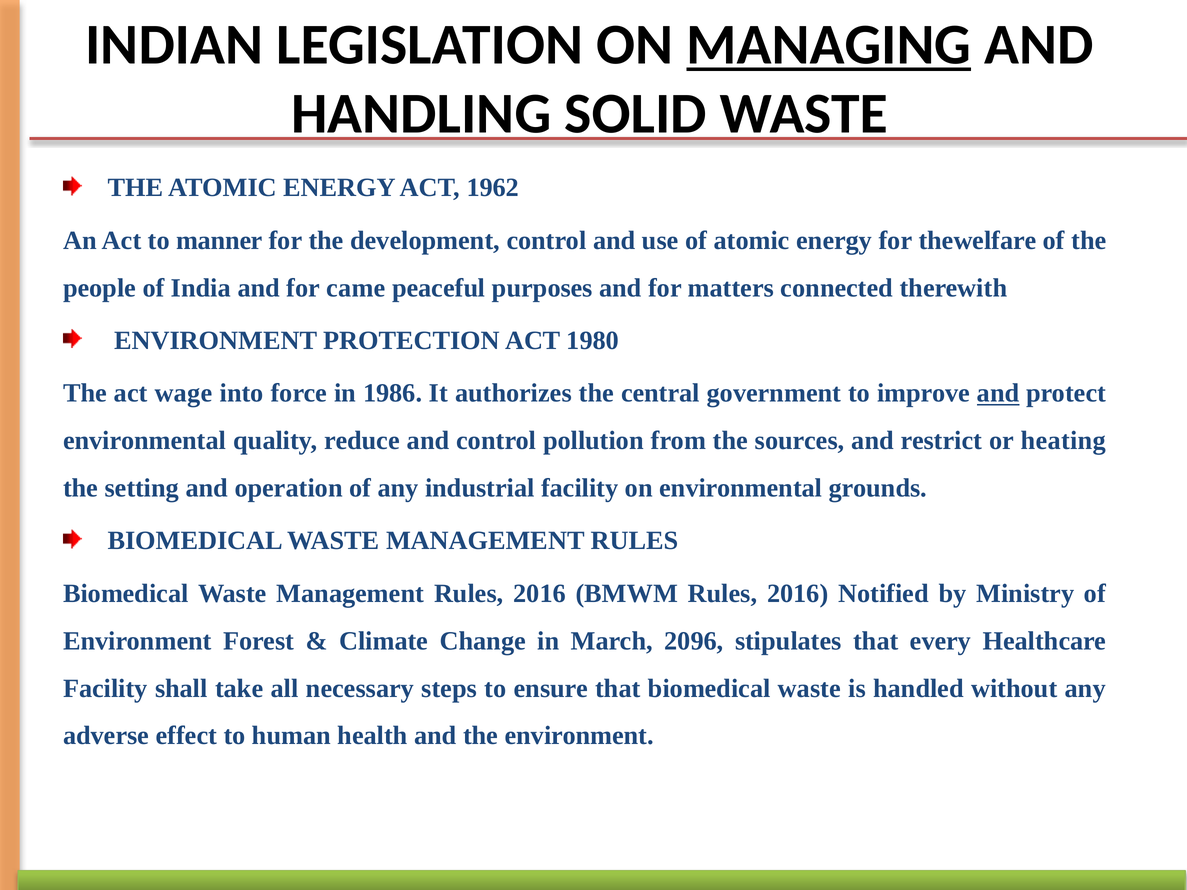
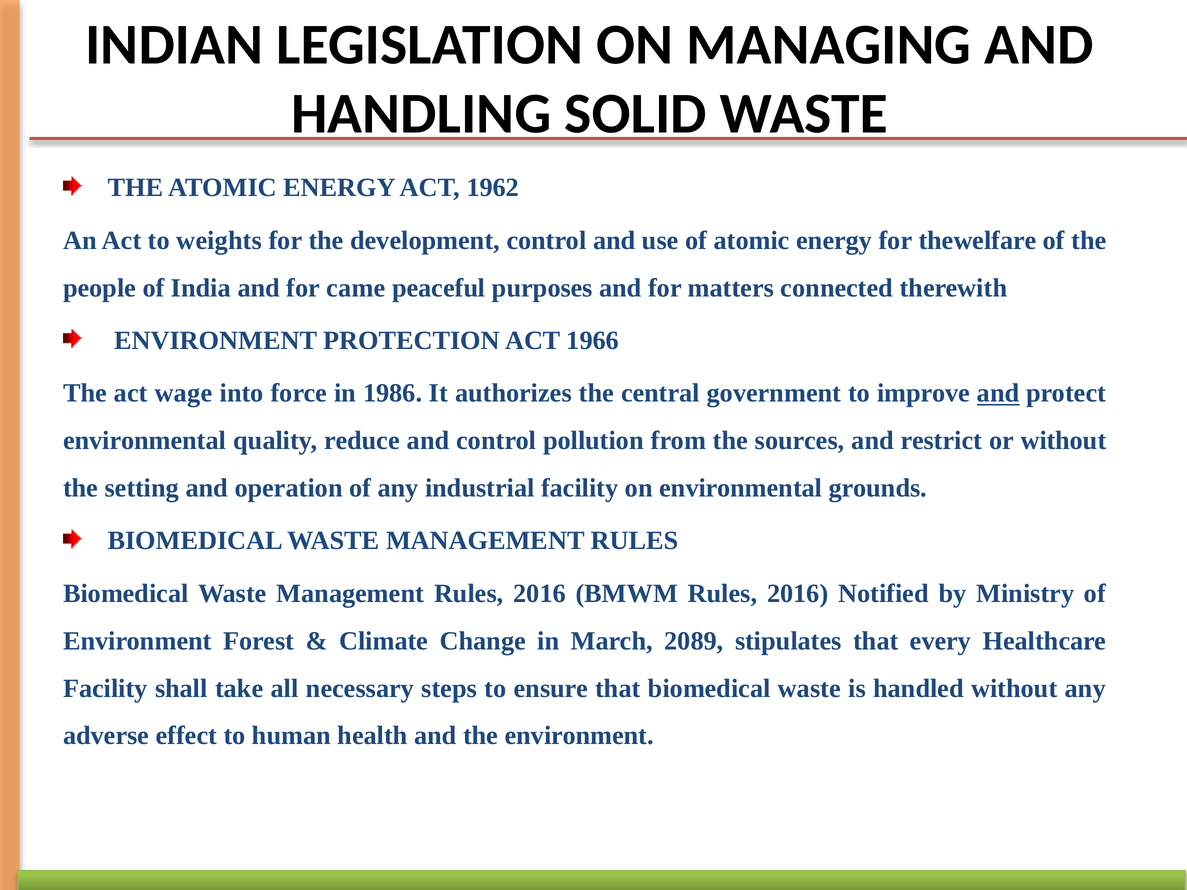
MANAGING underline: present -> none
manner: manner -> weights
1980: 1980 -> 1966
or heating: heating -> without
2096: 2096 -> 2089
